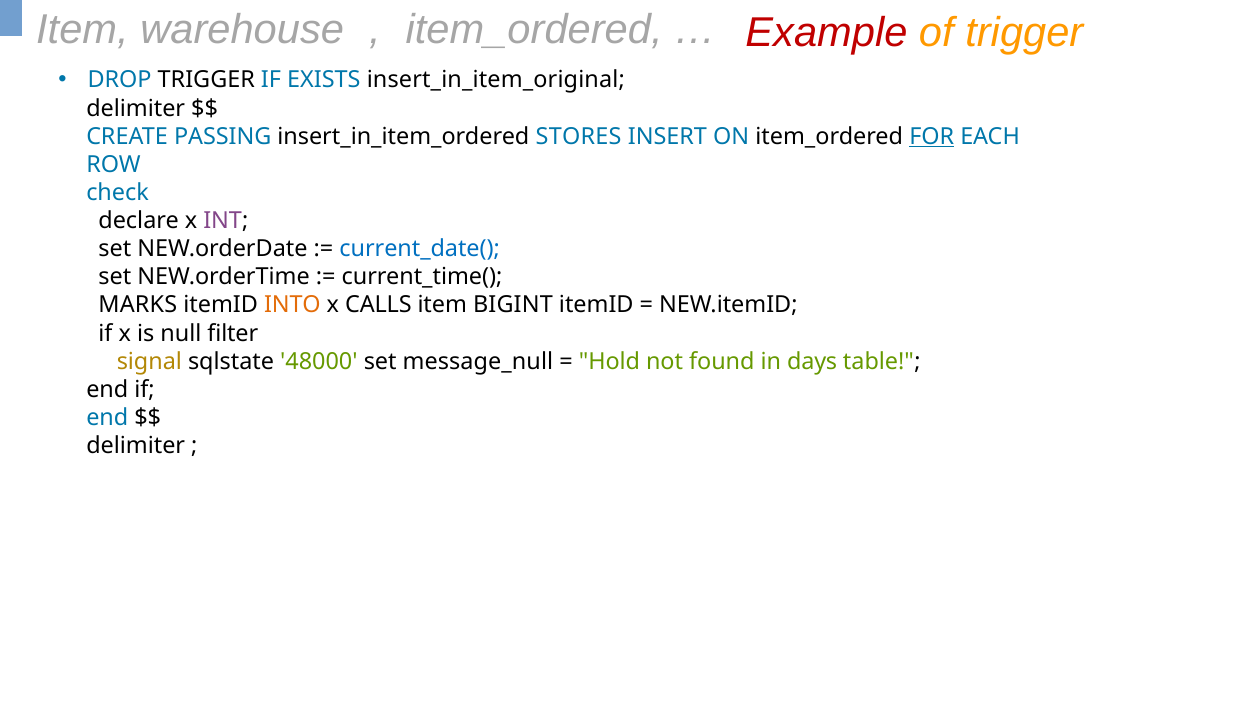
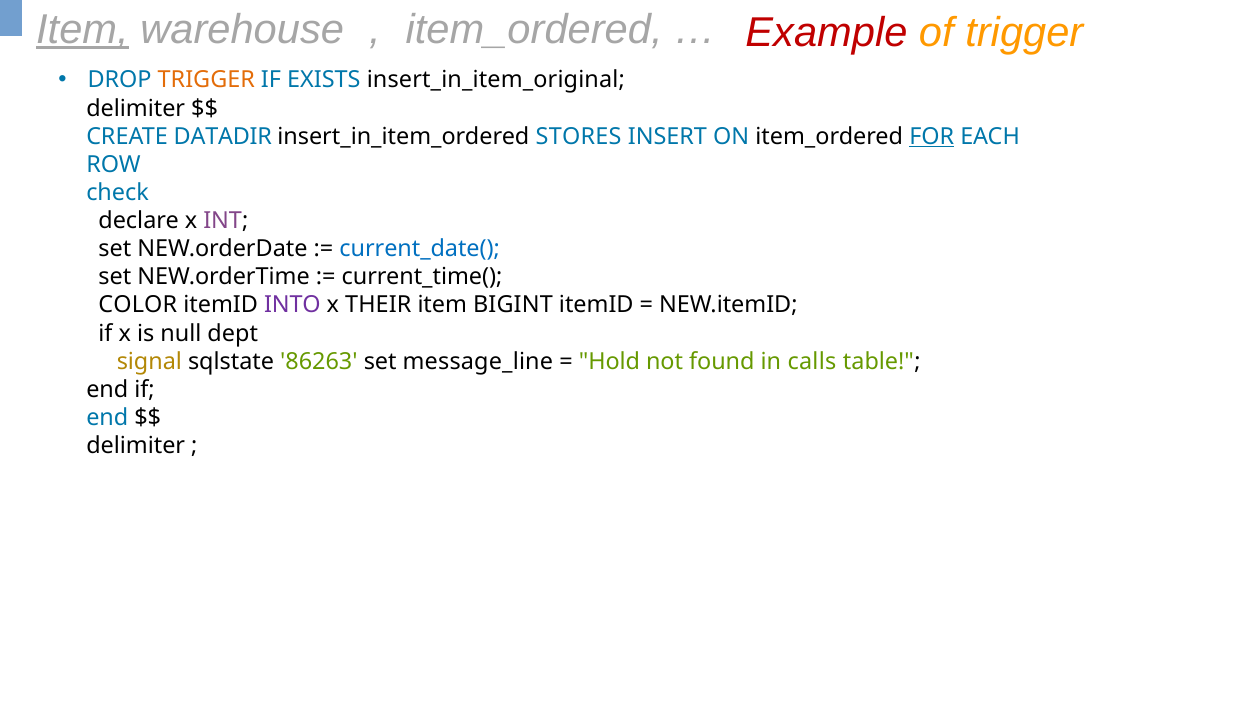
Item at (82, 30) underline: none -> present
TRIGGER at (206, 80) colour: black -> orange
PASSING: PASSING -> DATADIR
MARKS: MARKS -> COLOR
INTO colour: orange -> purple
CALLS: CALLS -> THEIR
filter: filter -> dept
48000: 48000 -> 86263
message_null: message_null -> message_line
days: days -> calls
